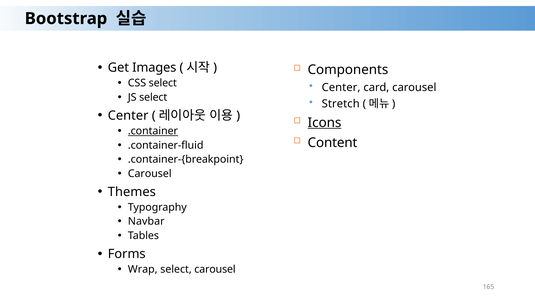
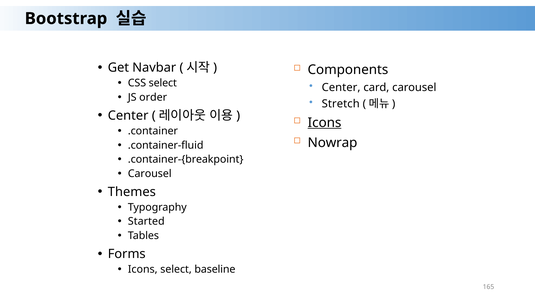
Images: Images -> Navbar
JS select: select -> order
.container underline: present -> none
Content: Content -> Nowrap
Navbar: Navbar -> Started
Wrap at (143, 269): Wrap -> Icons
select carousel: carousel -> baseline
